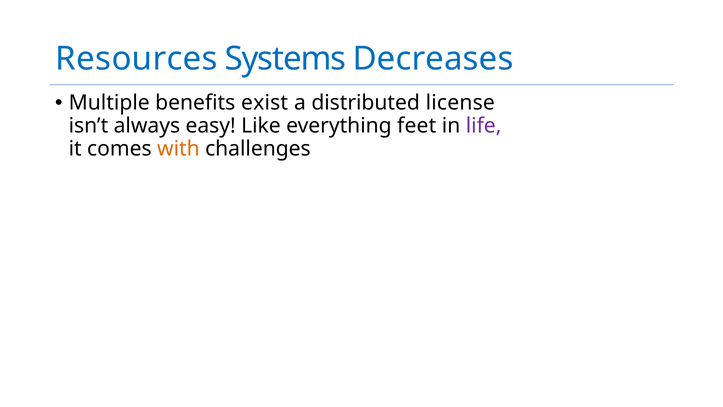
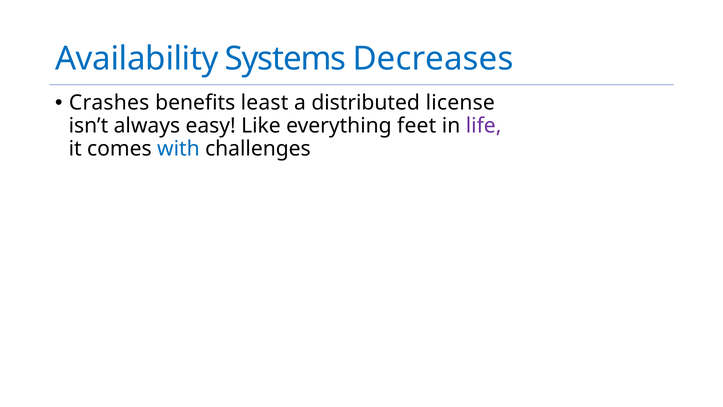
Resources: Resources -> Availability
Multiple: Multiple -> Crashes
exist: exist -> least
with colour: orange -> blue
